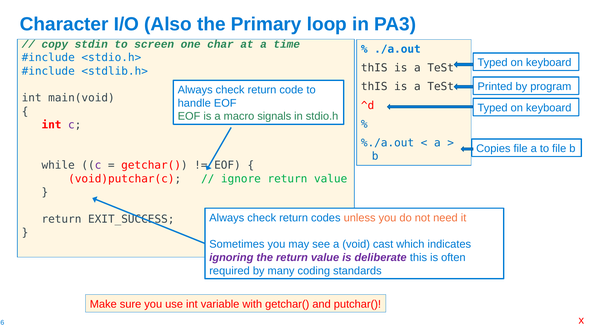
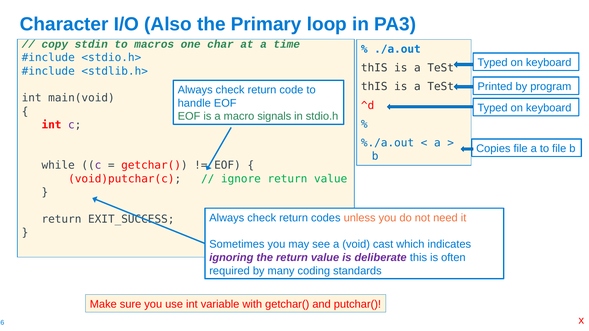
screen: screen -> macros
